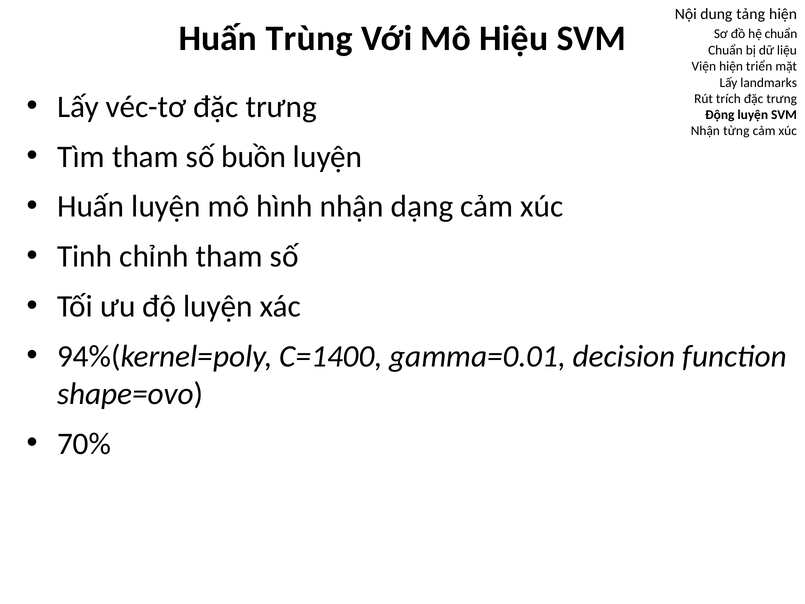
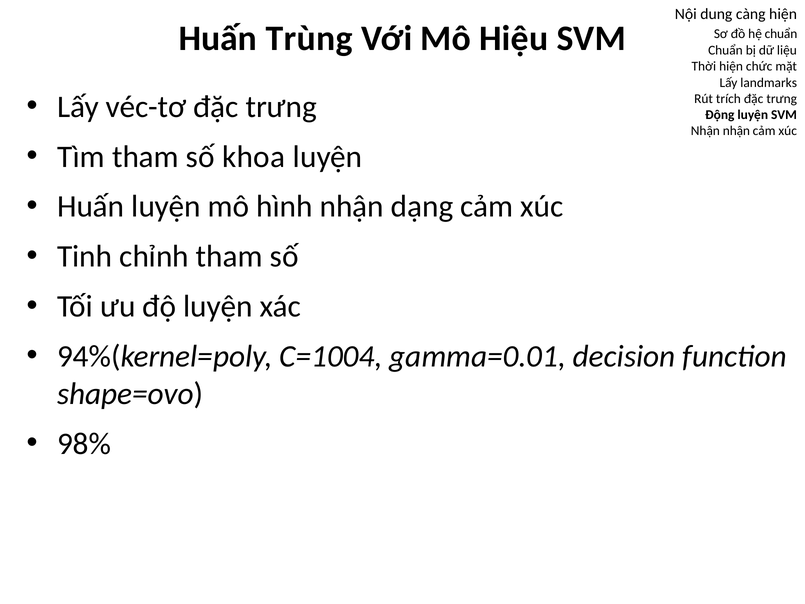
tảng: tảng -> càng
Viện: Viện -> Thời
triển: triển -> chức
Nhận từng: từng -> nhận
buồn: buồn -> khoa
C=1400: C=1400 -> C=1004
70%: 70% -> 98%
